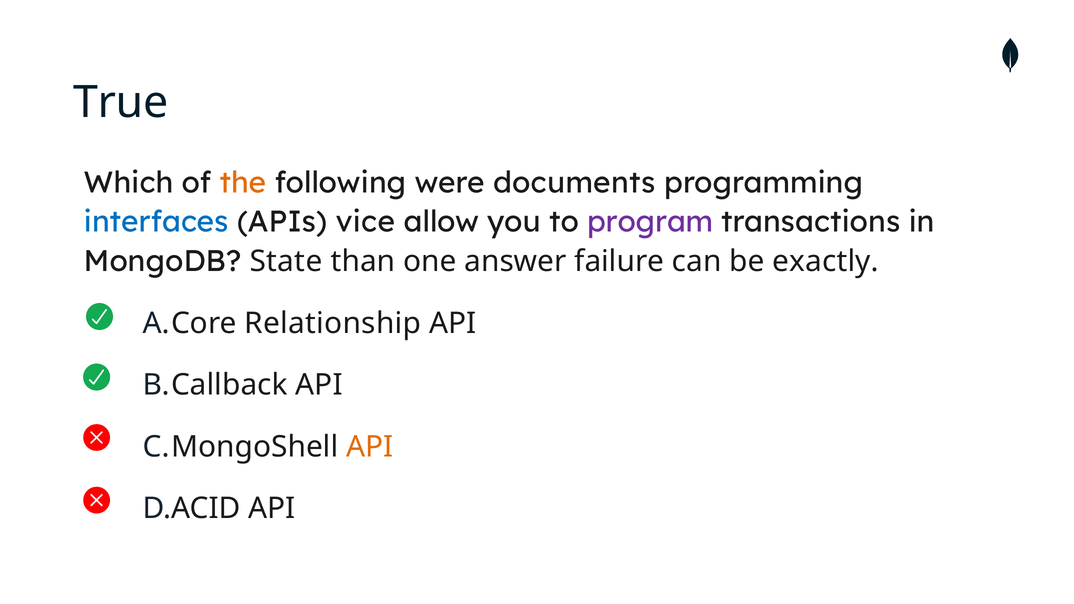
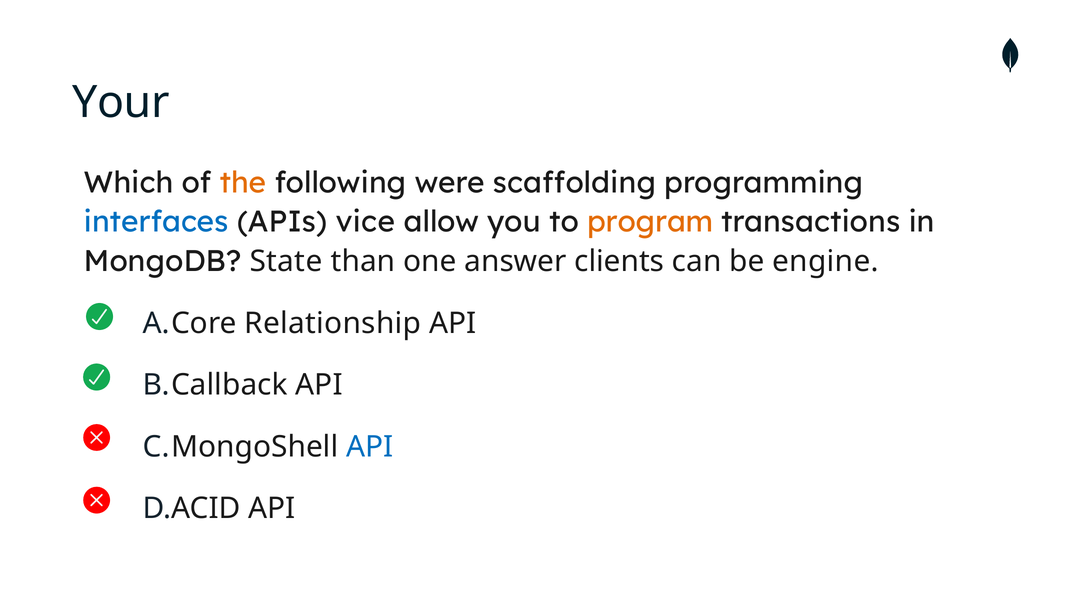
True: True -> Your
documents: documents -> scaffolding
program colour: purple -> orange
failure: failure -> clients
exactly: exactly -> engine
API at (370, 447) colour: orange -> blue
